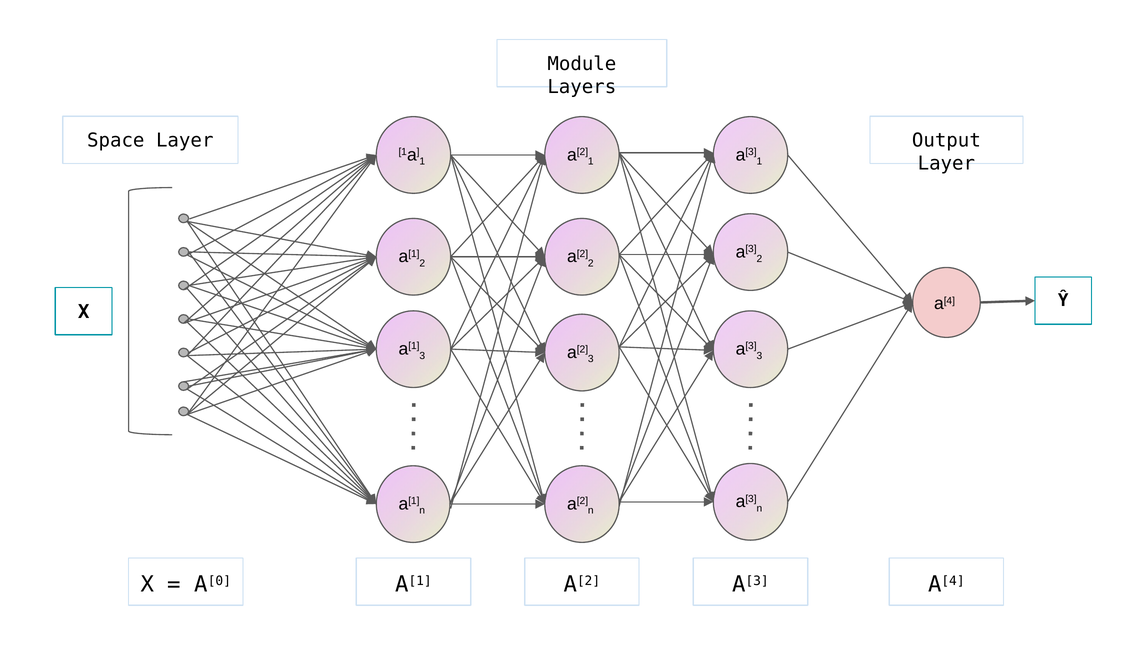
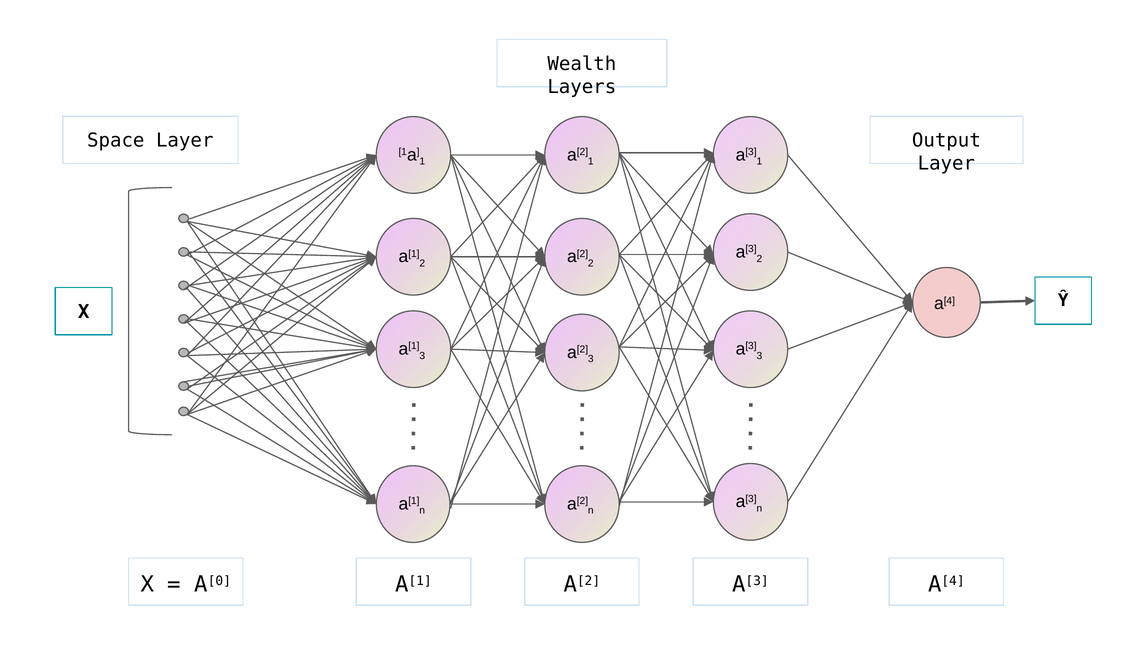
Module: Module -> Wealth
